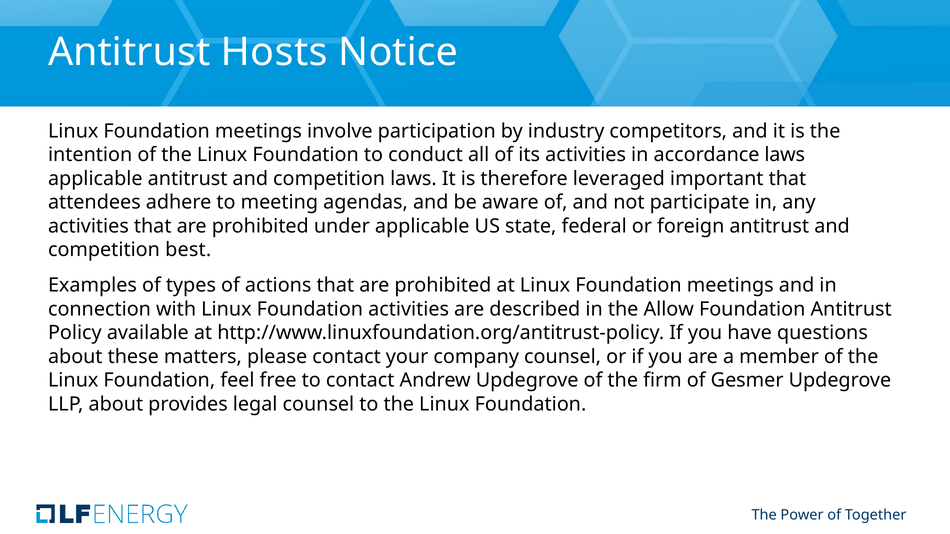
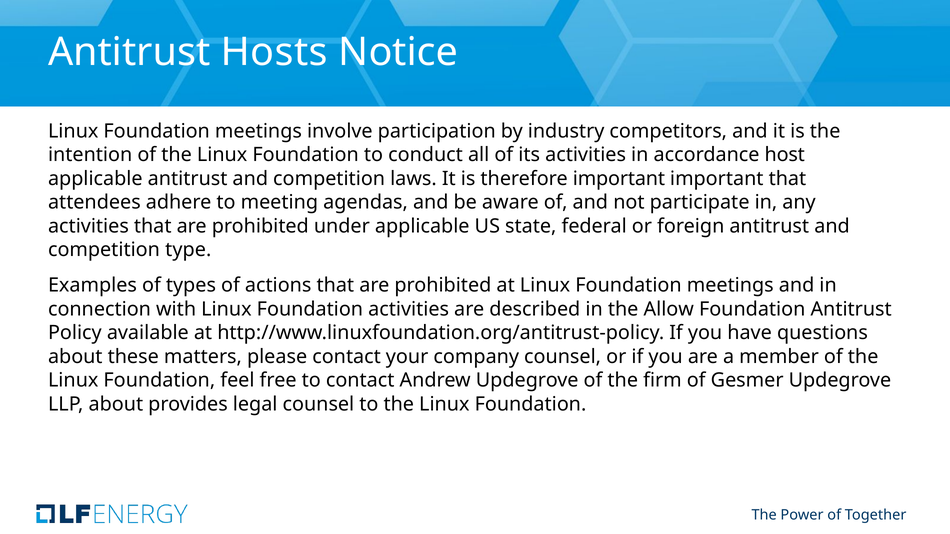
accordance laws: laws -> host
therefore leveraged: leveraged -> important
best: best -> type
